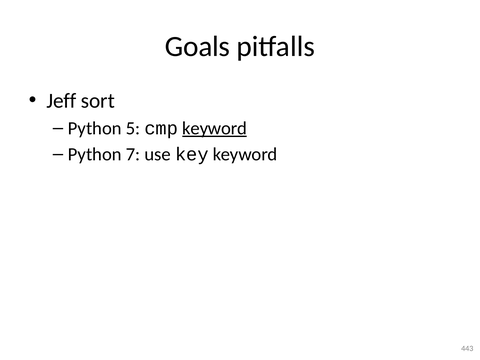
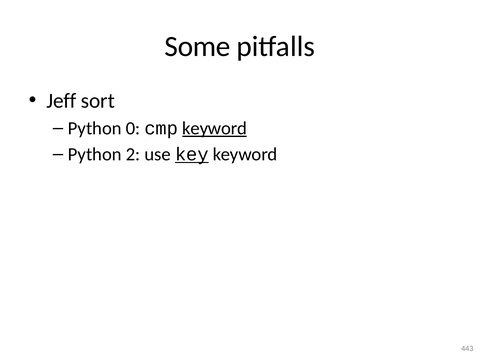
Goals: Goals -> Some
5: 5 -> 0
7: 7 -> 2
key underline: none -> present
